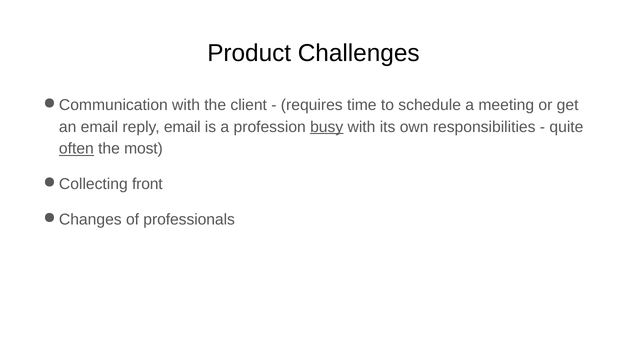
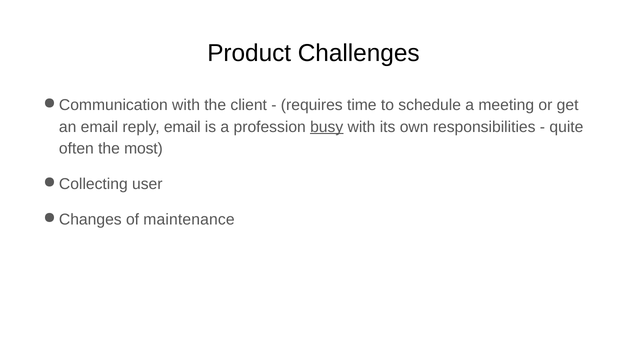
often underline: present -> none
front: front -> user
professionals: professionals -> maintenance
